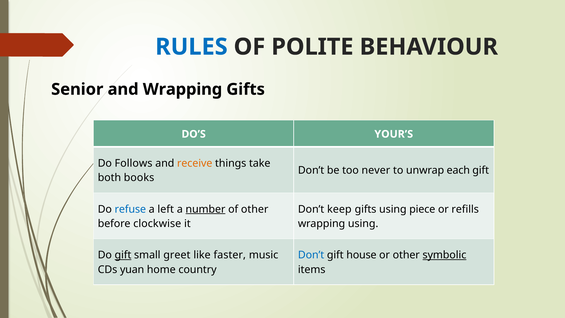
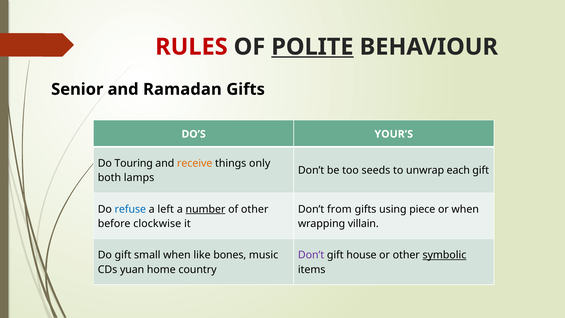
RULES colour: blue -> red
POLITE underline: none -> present
and Wrapping: Wrapping -> Ramadan
Follows: Follows -> Touring
take: take -> only
never: never -> seeds
books: books -> lamps
keep: keep -> from
or refills: refills -> when
wrapping using: using -> villain
gift at (123, 255) underline: present -> none
small greet: greet -> when
faster: faster -> bones
Don’t at (311, 255) colour: blue -> purple
